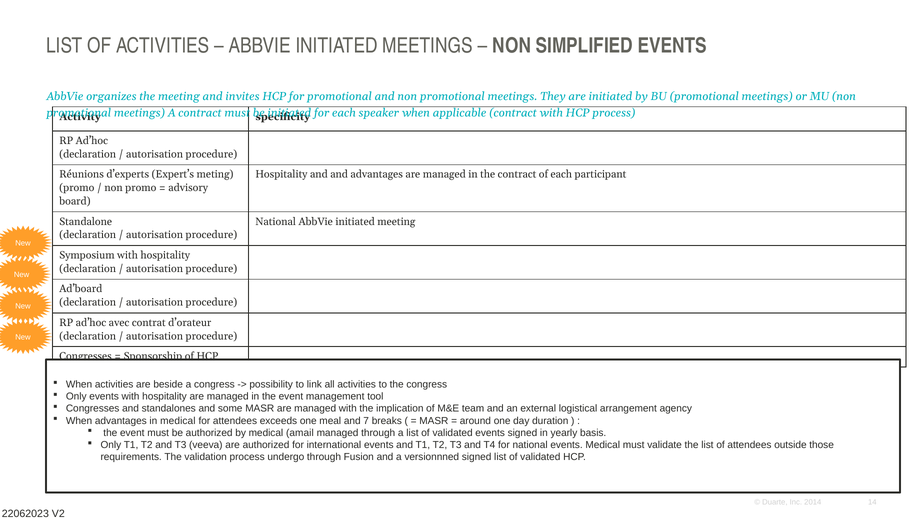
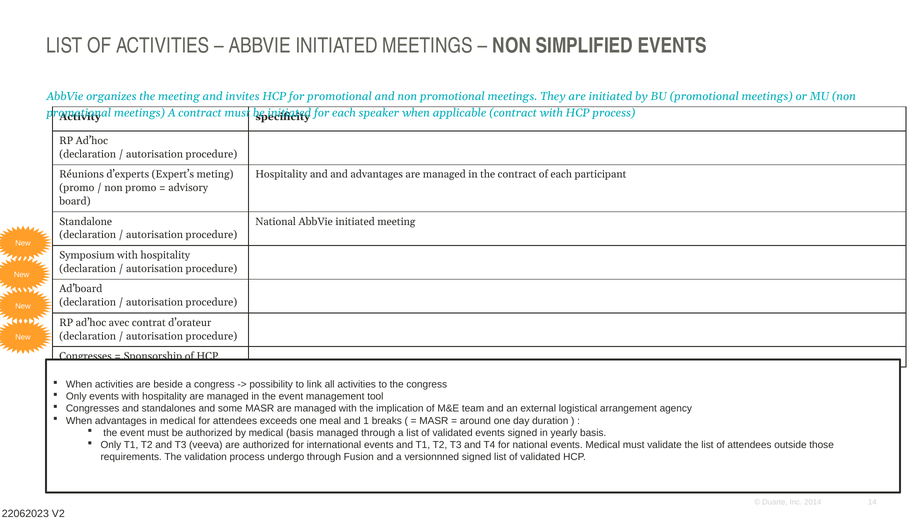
7: 7 -> 1
medical amail: amail -> basis
